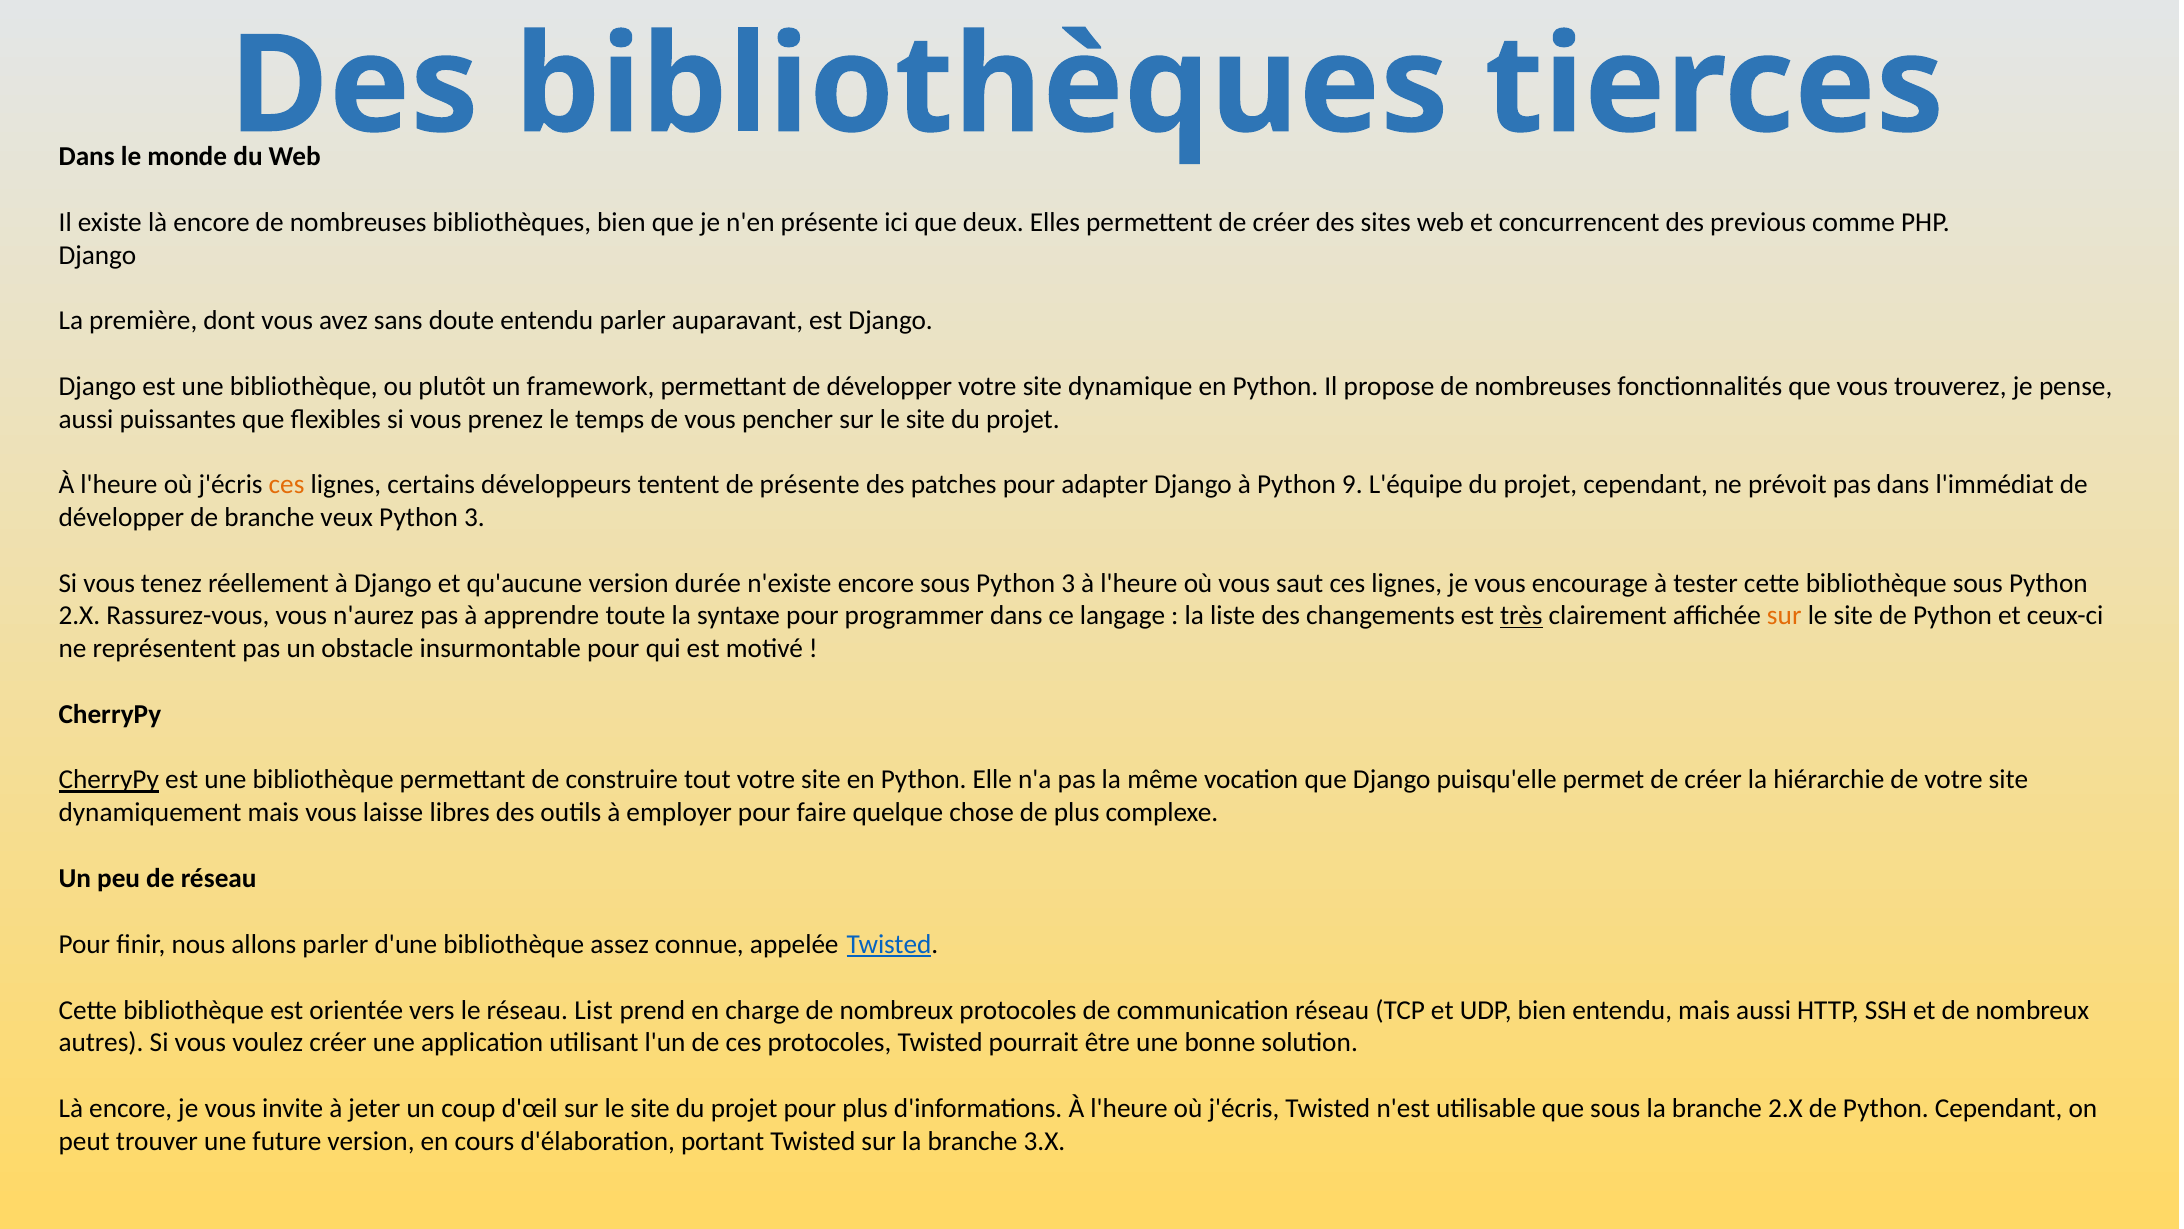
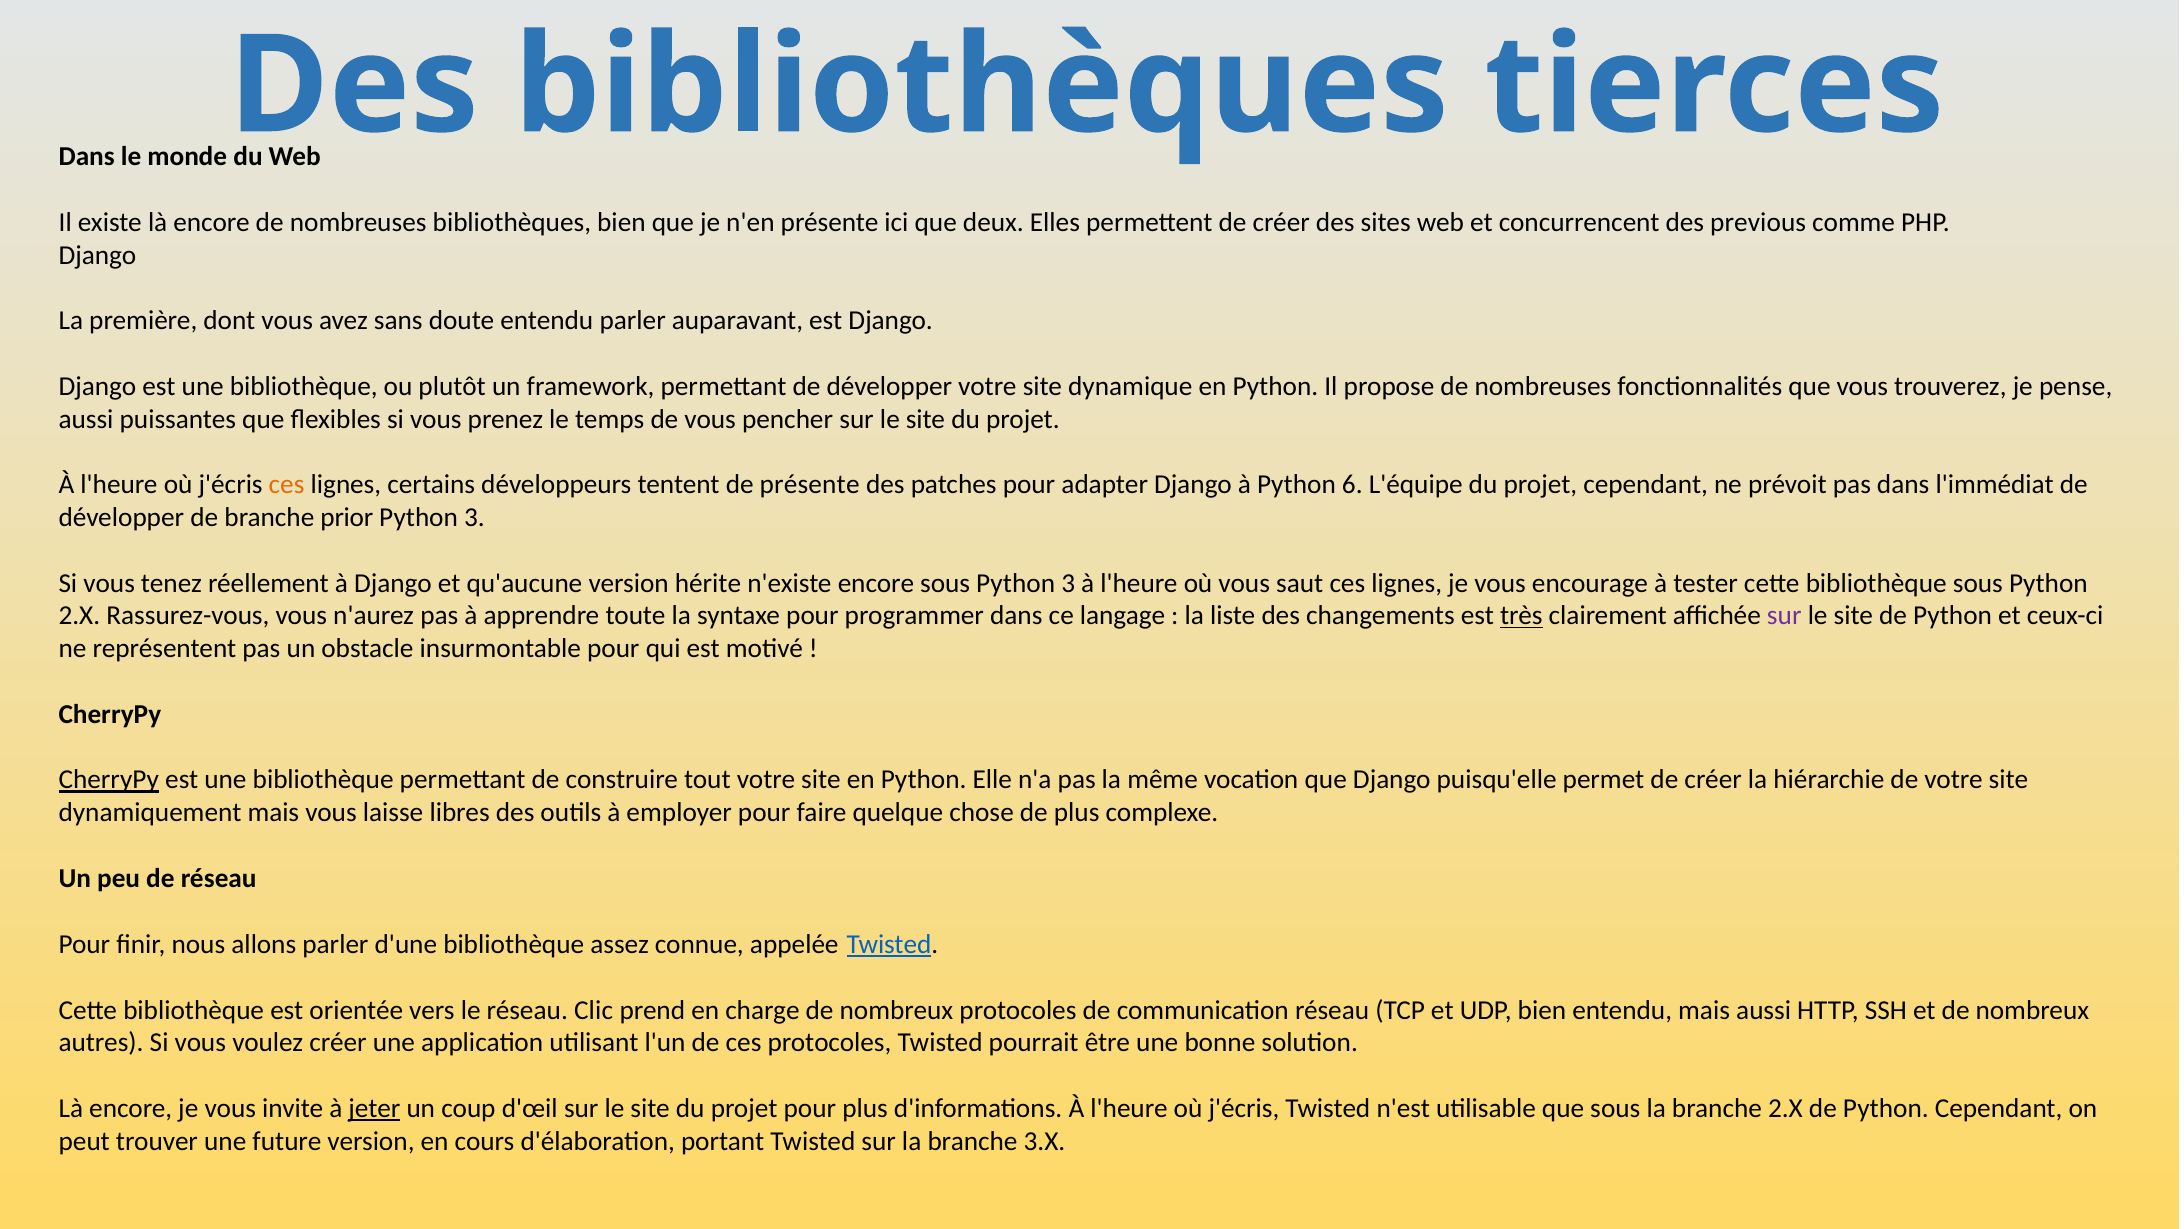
9: 9 -> 6
veux: veux -> prior
durée: durée -> hérite
sur at (1784, 616) colour: orange -> purple
List: List -> Clic
jeter underline: none -> present
